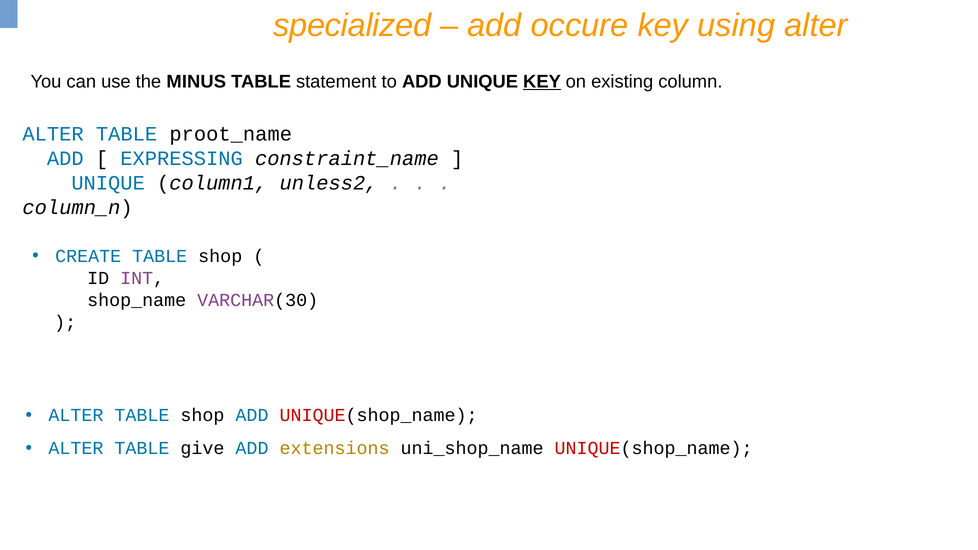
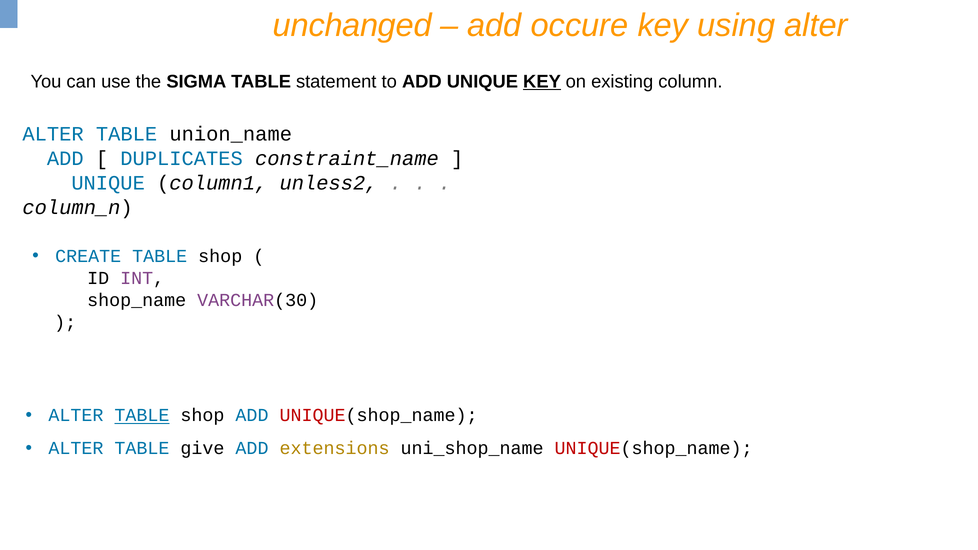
specialized: specialized -> unchanged
MINUS: MINUS -> SIGMA
proot_name: proot_name -> union_name
EXPRESSING: EXPRESSING -> DUPLICATES
TABLE at (142, 416) underline: none -> present
